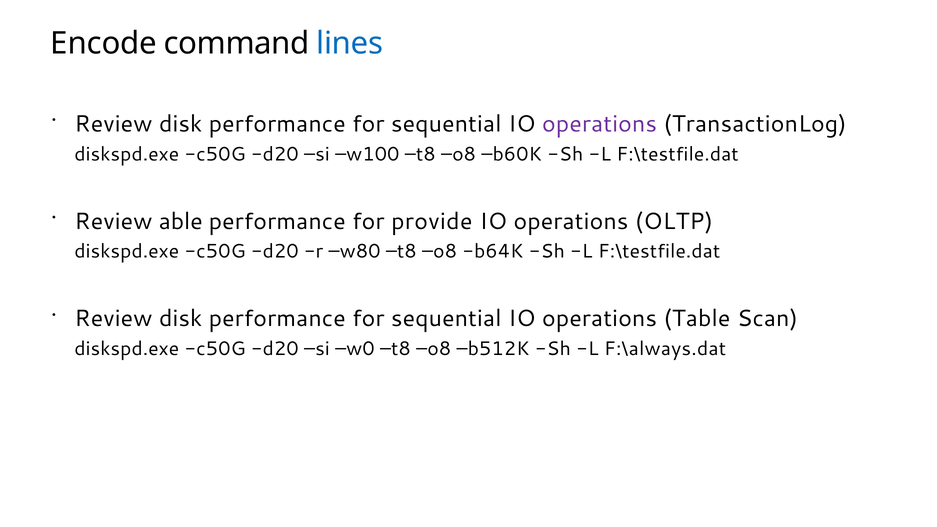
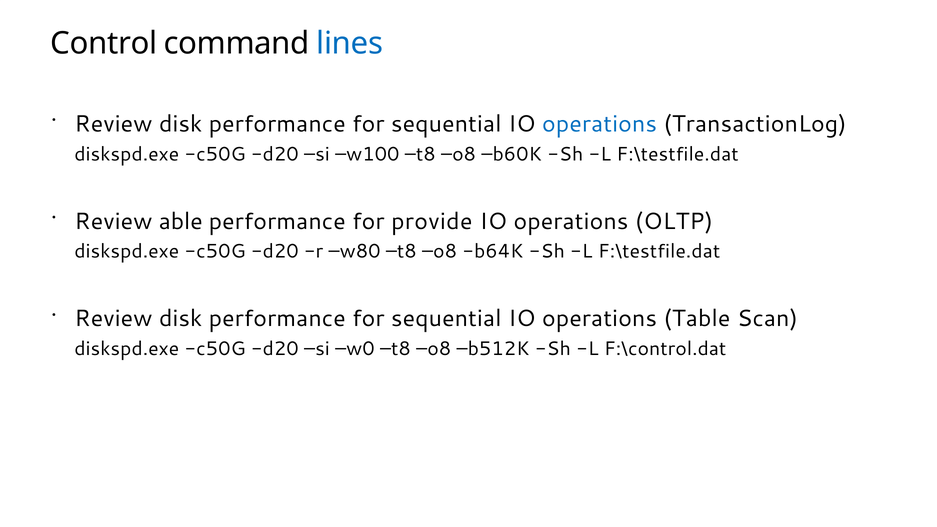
Encode: Encode -> Control
operations at (599, 124) colour: purple -> blue
F:\always.dat: F:\always.dat -> F:\control.dat
